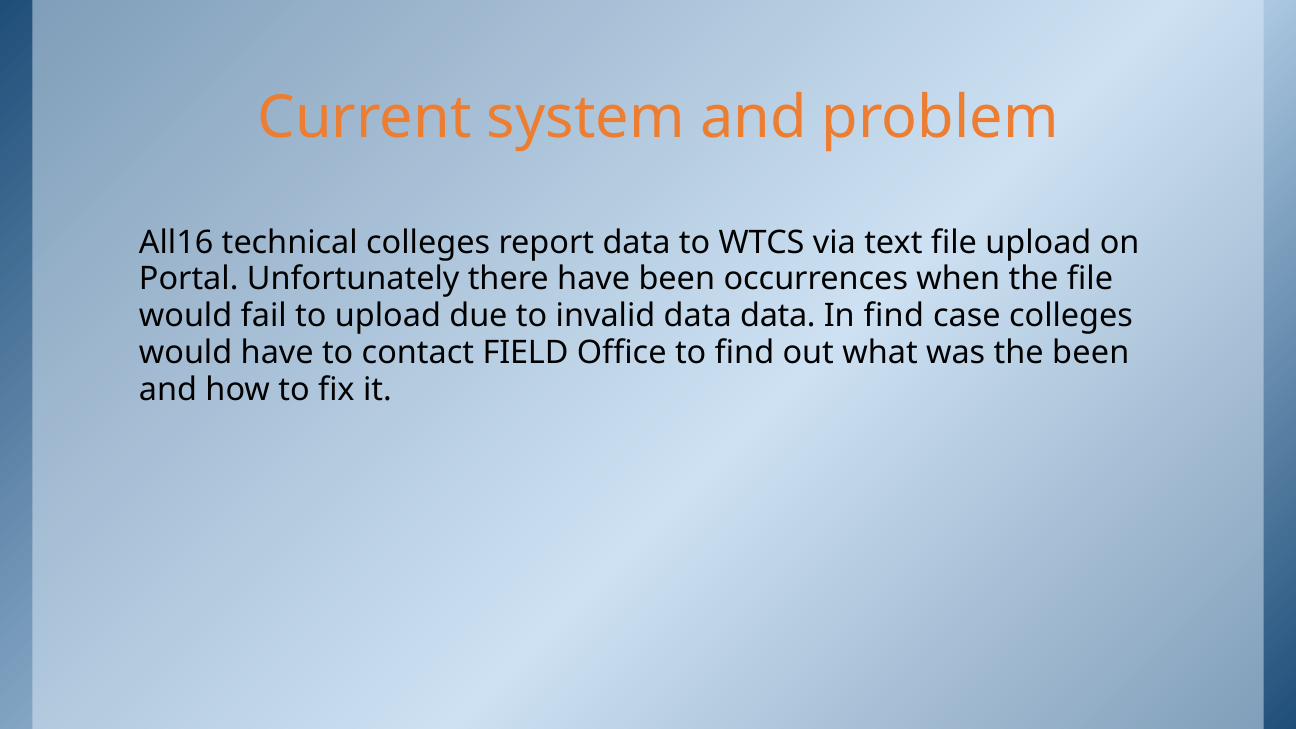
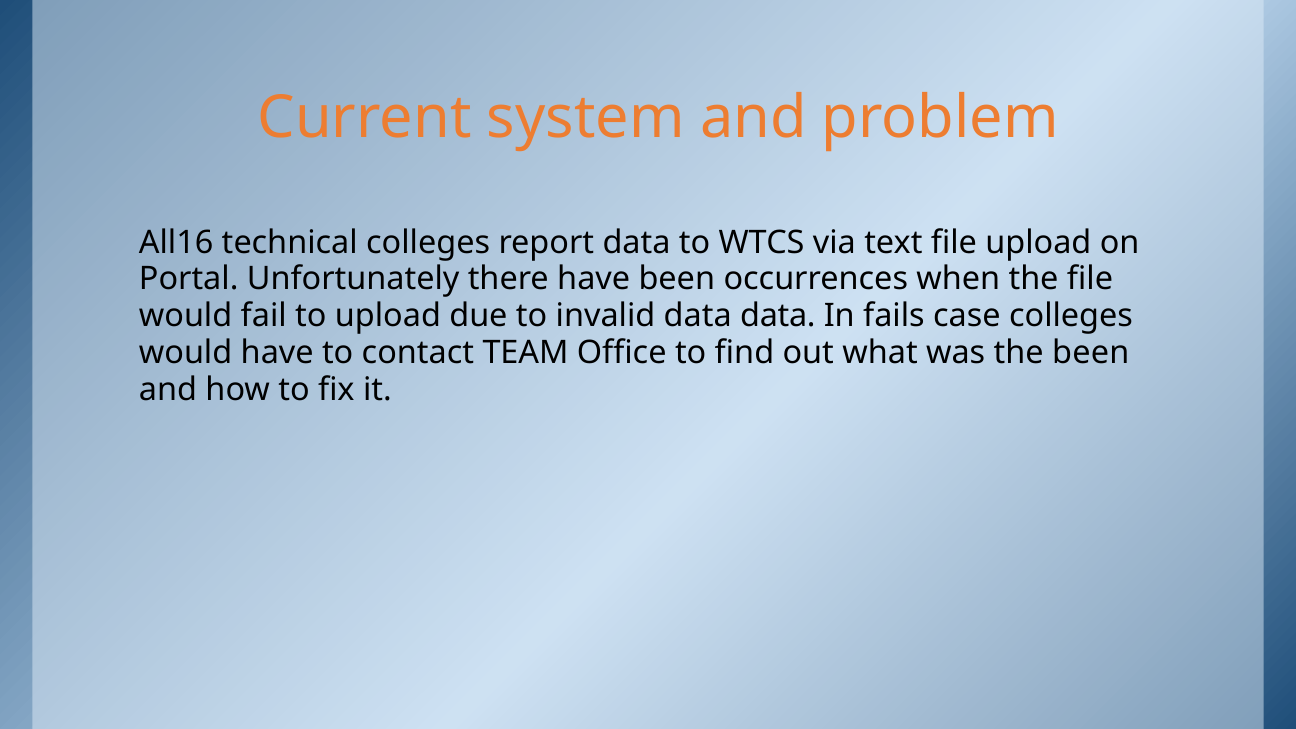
In find: find -> fails
FIELD: FIELD -> TEAM
